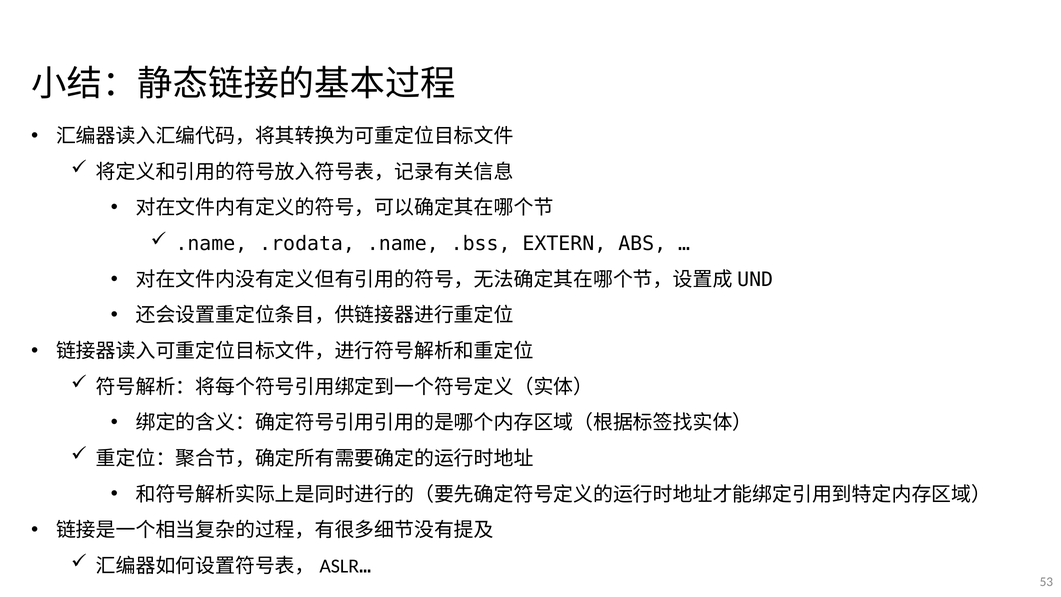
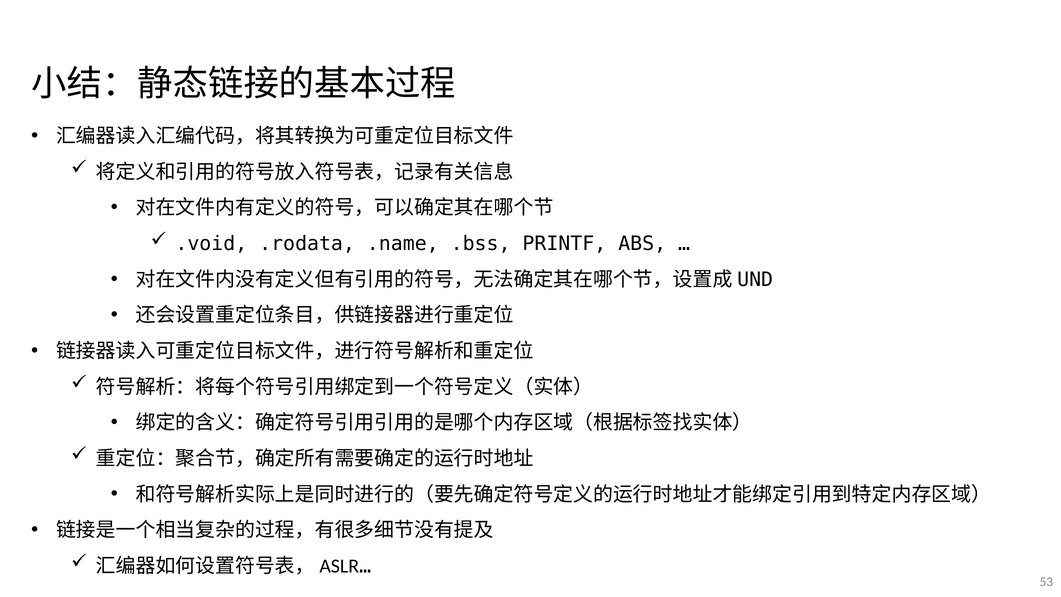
.name at (211, 244): .name -> .void
EXTERN: EXTERN -> PRINTF
